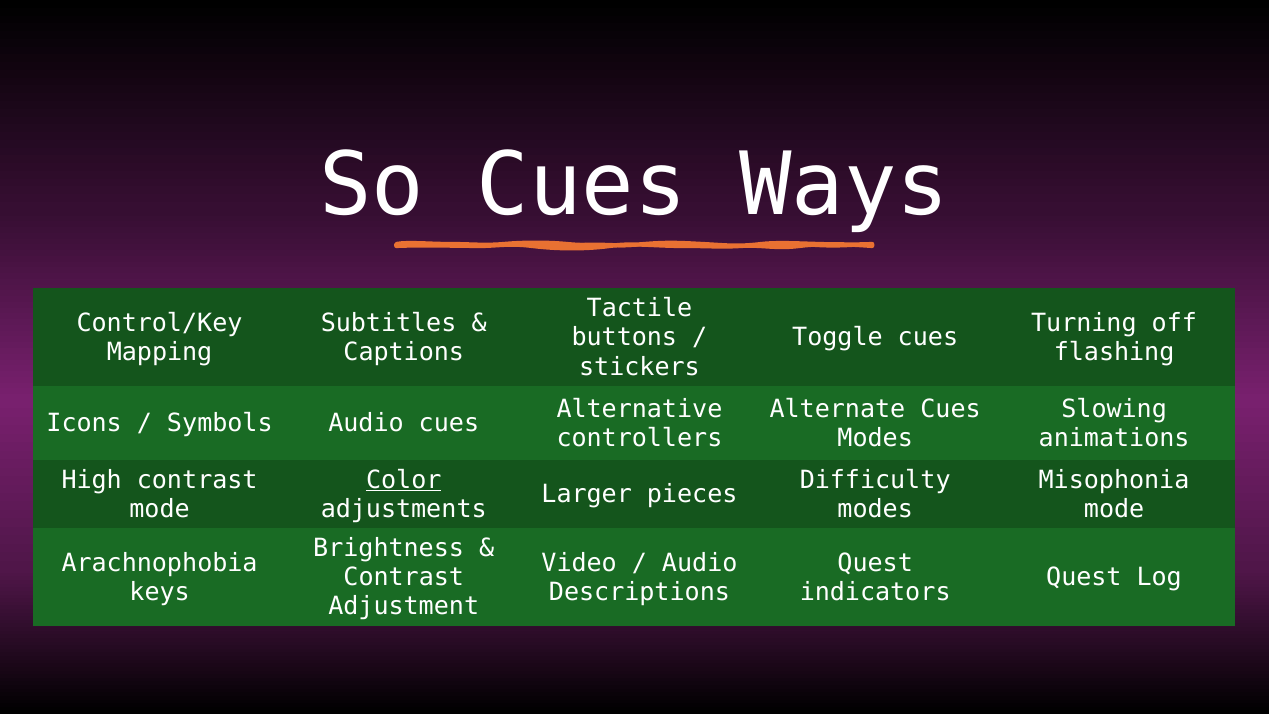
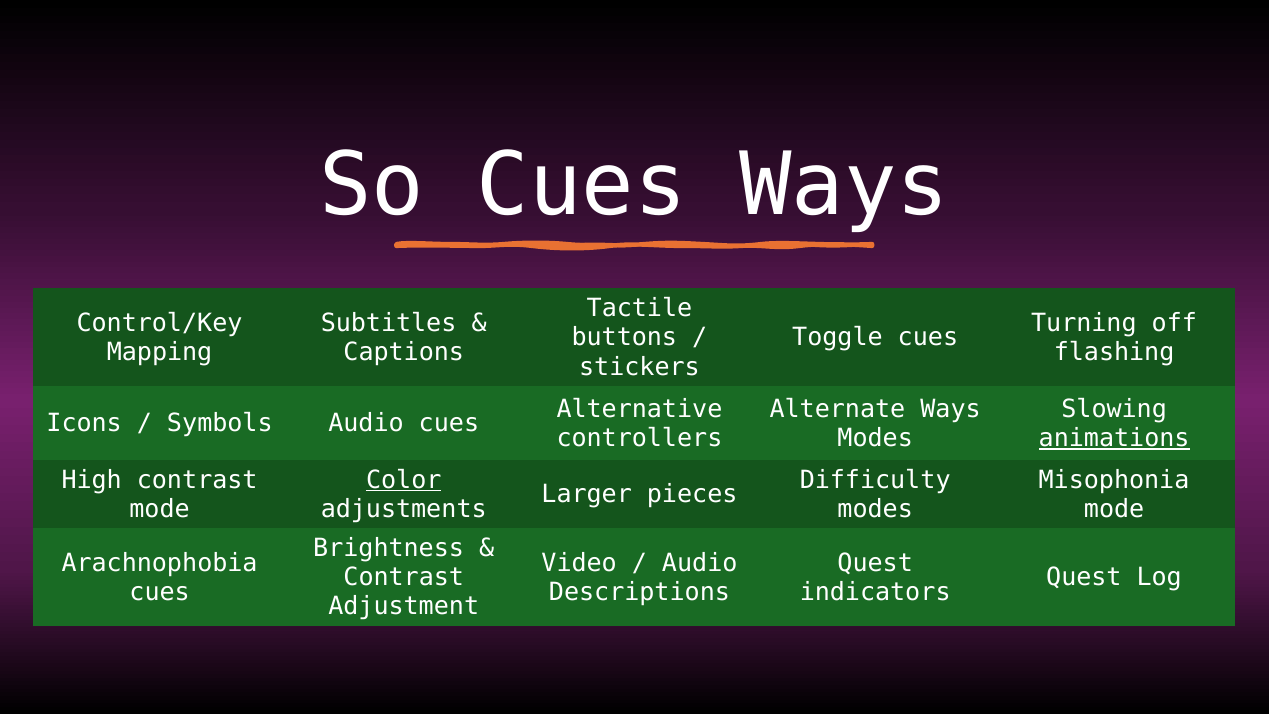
Alternate Cues: Cues -> Ways
animations underline: none -> present
keys at (160, 592): keys -> cues
